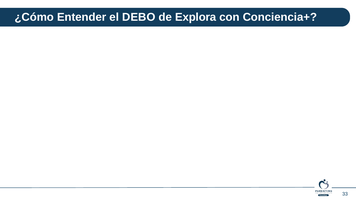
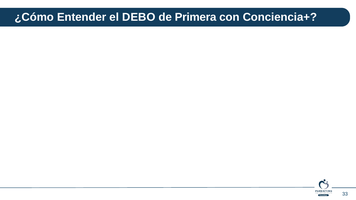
Explora: Explora -> Primera
